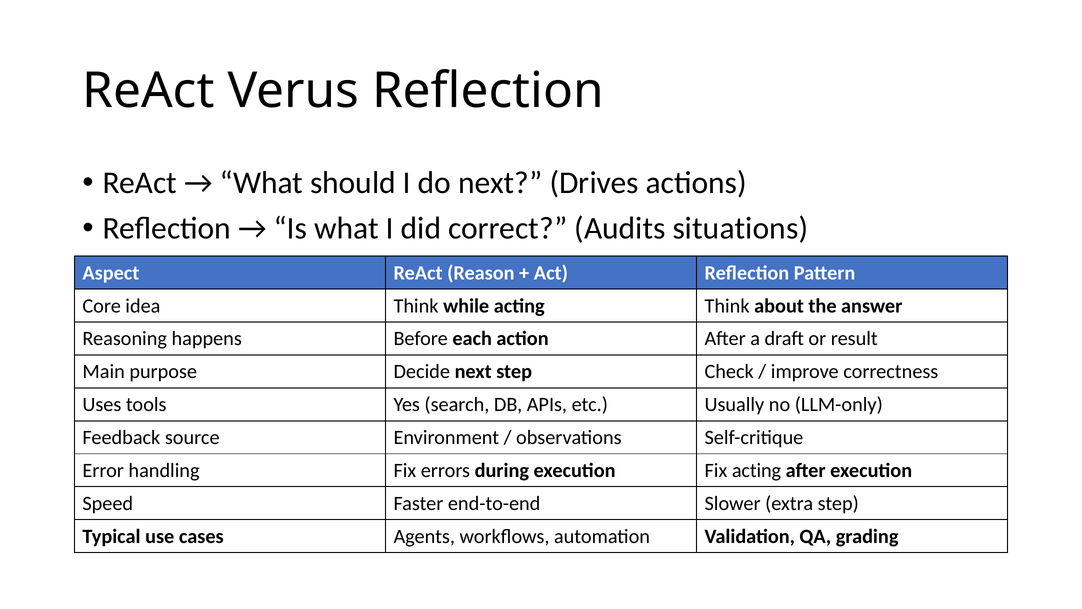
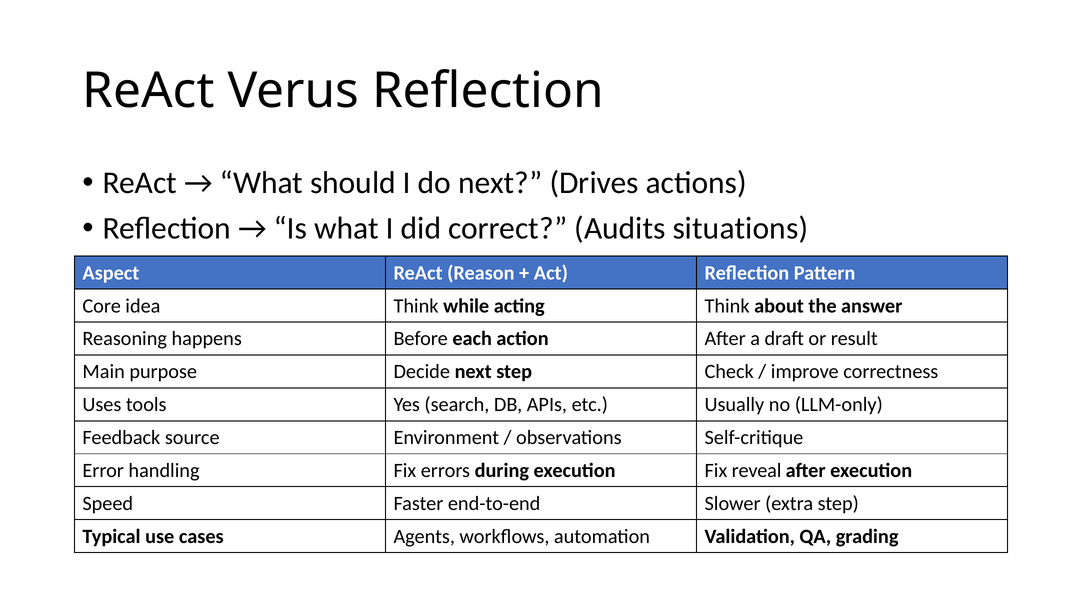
Fix acting: acting -> reveal
